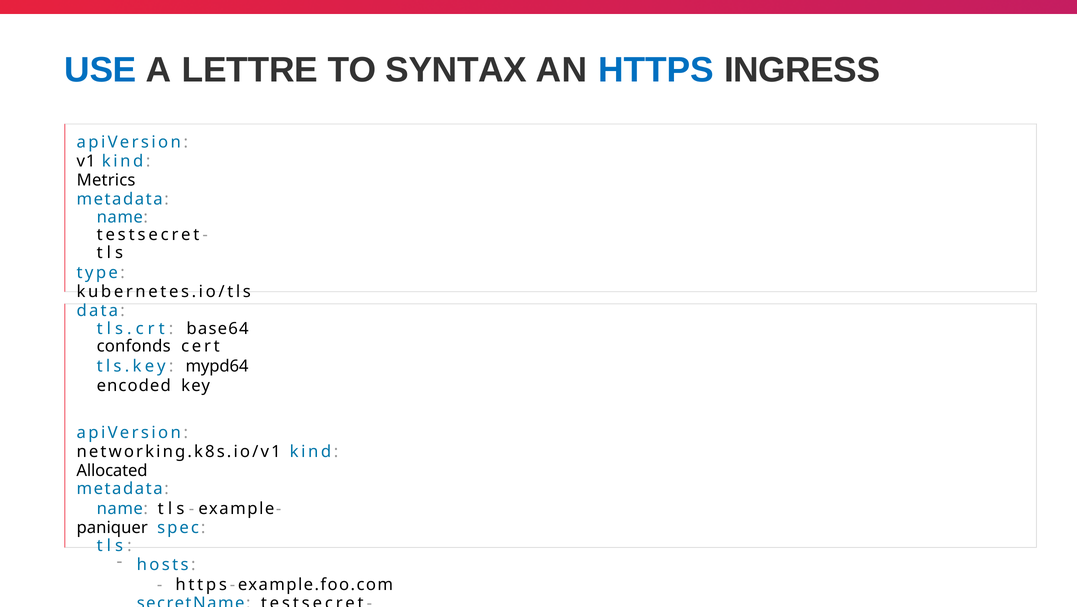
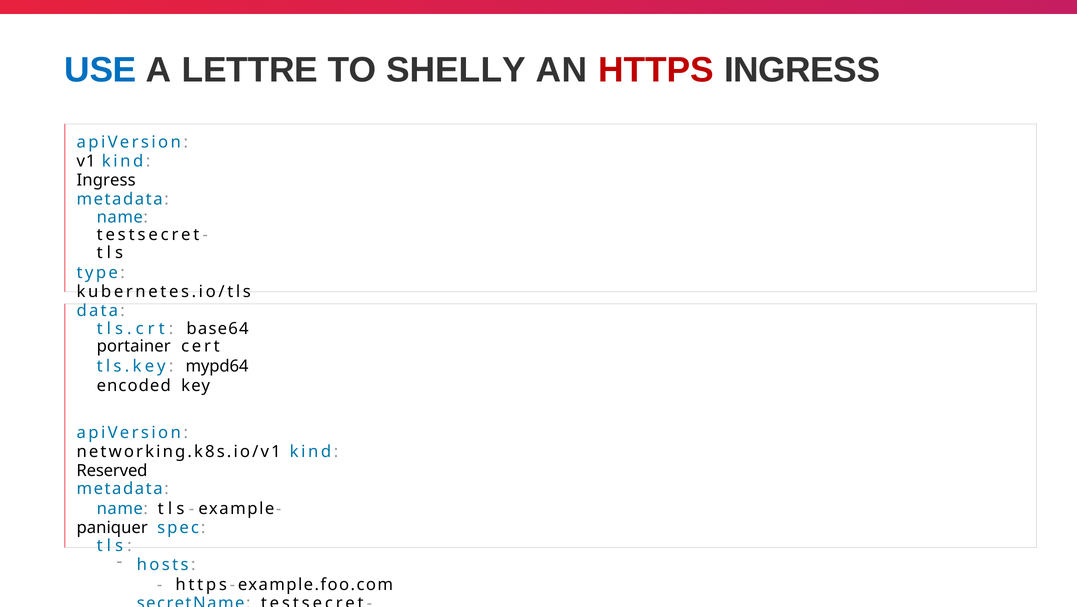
SYNTAX: SYNTAX -> SHELLY
HTTPS colour: blue -> red
Metrics at (106, 180): Metrics -> Ingress
confonds: confonds -> portainer
Allocated: Allocated -> Reserved
